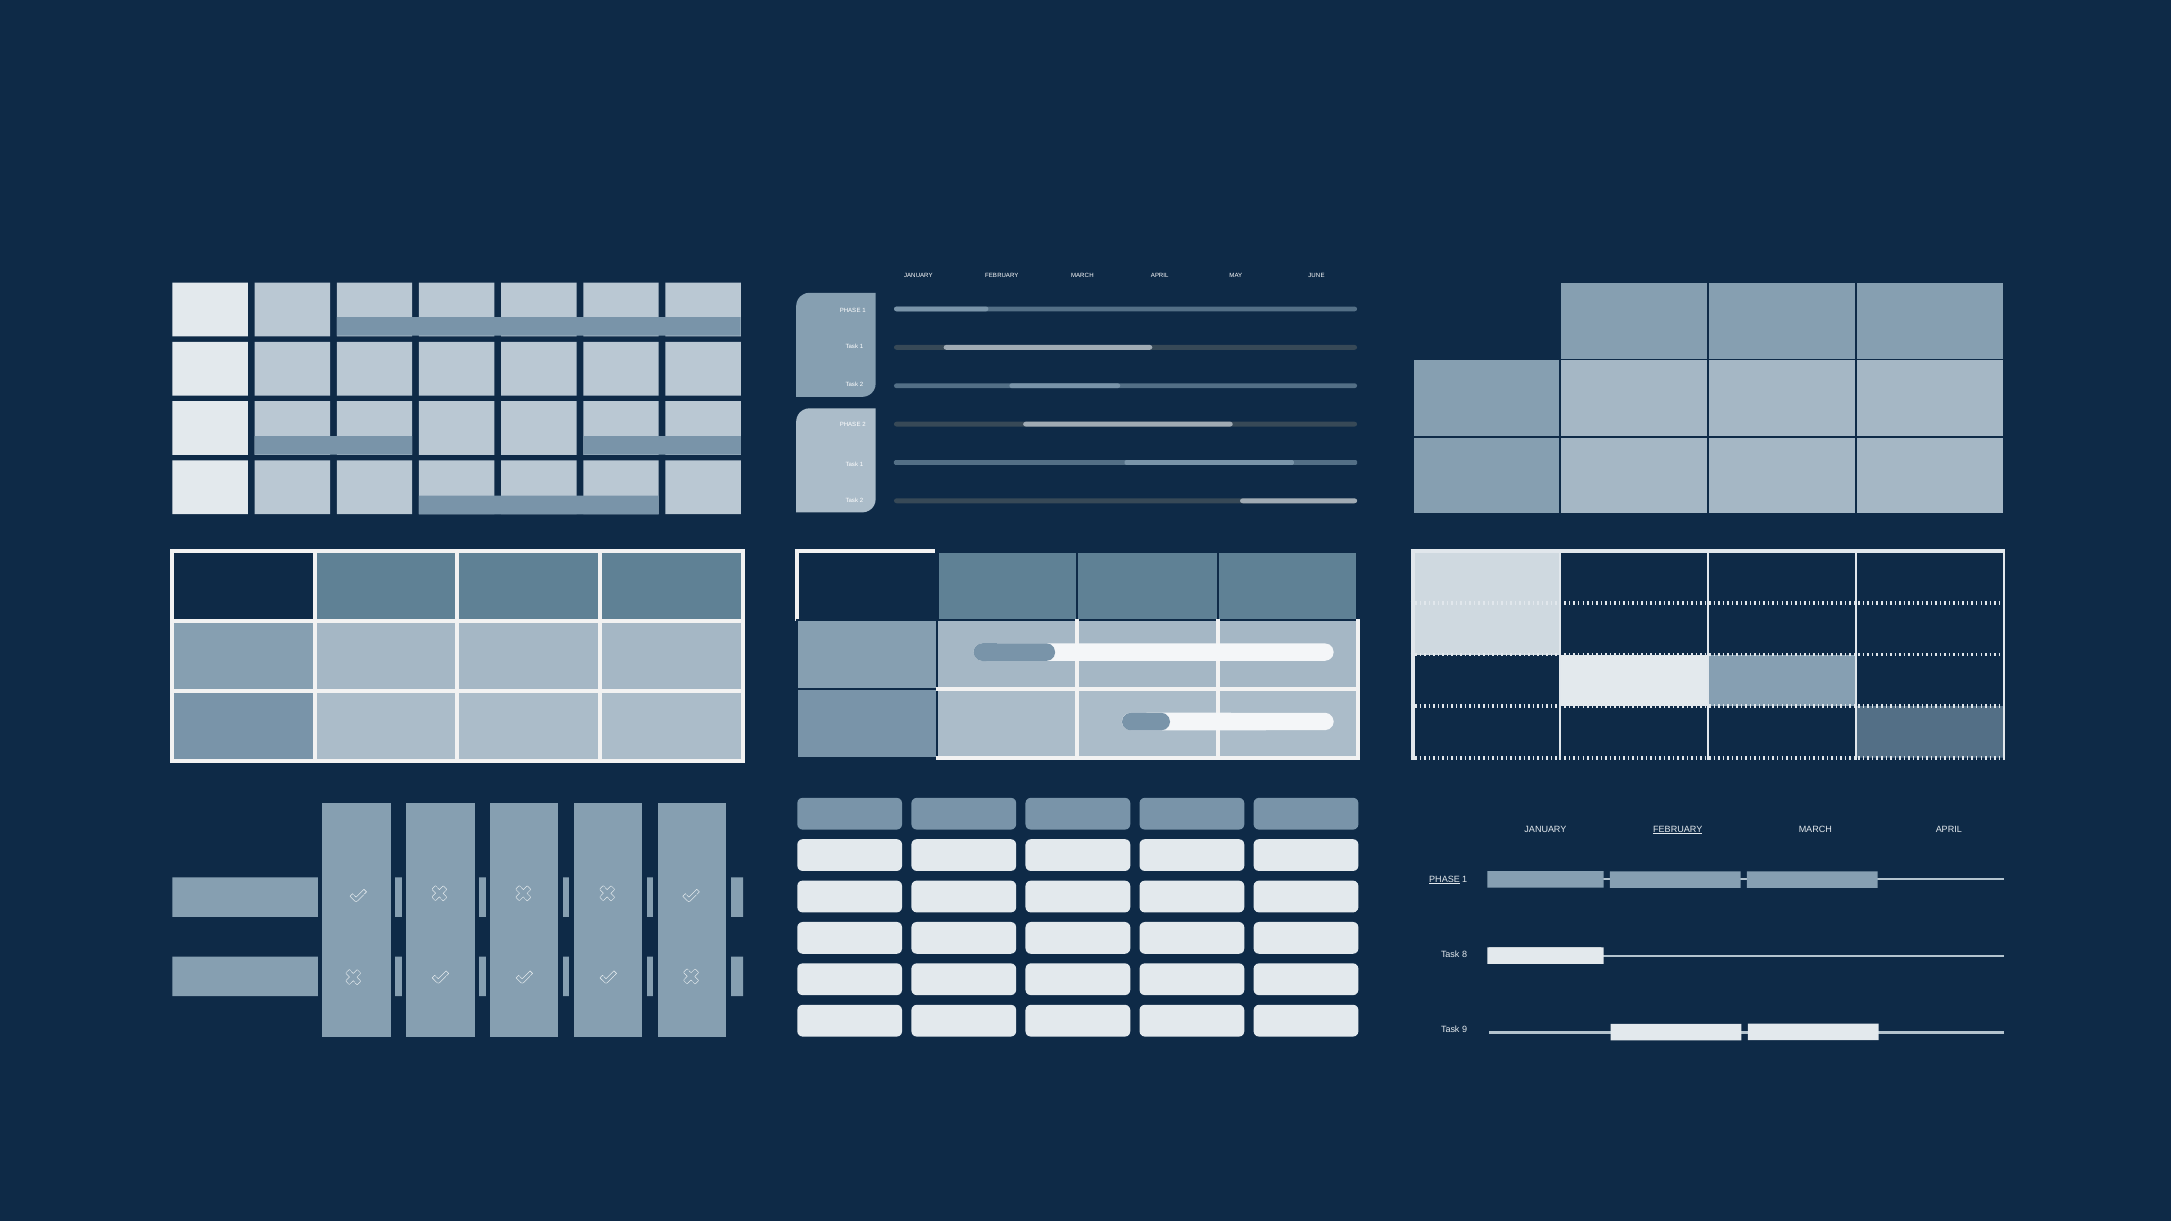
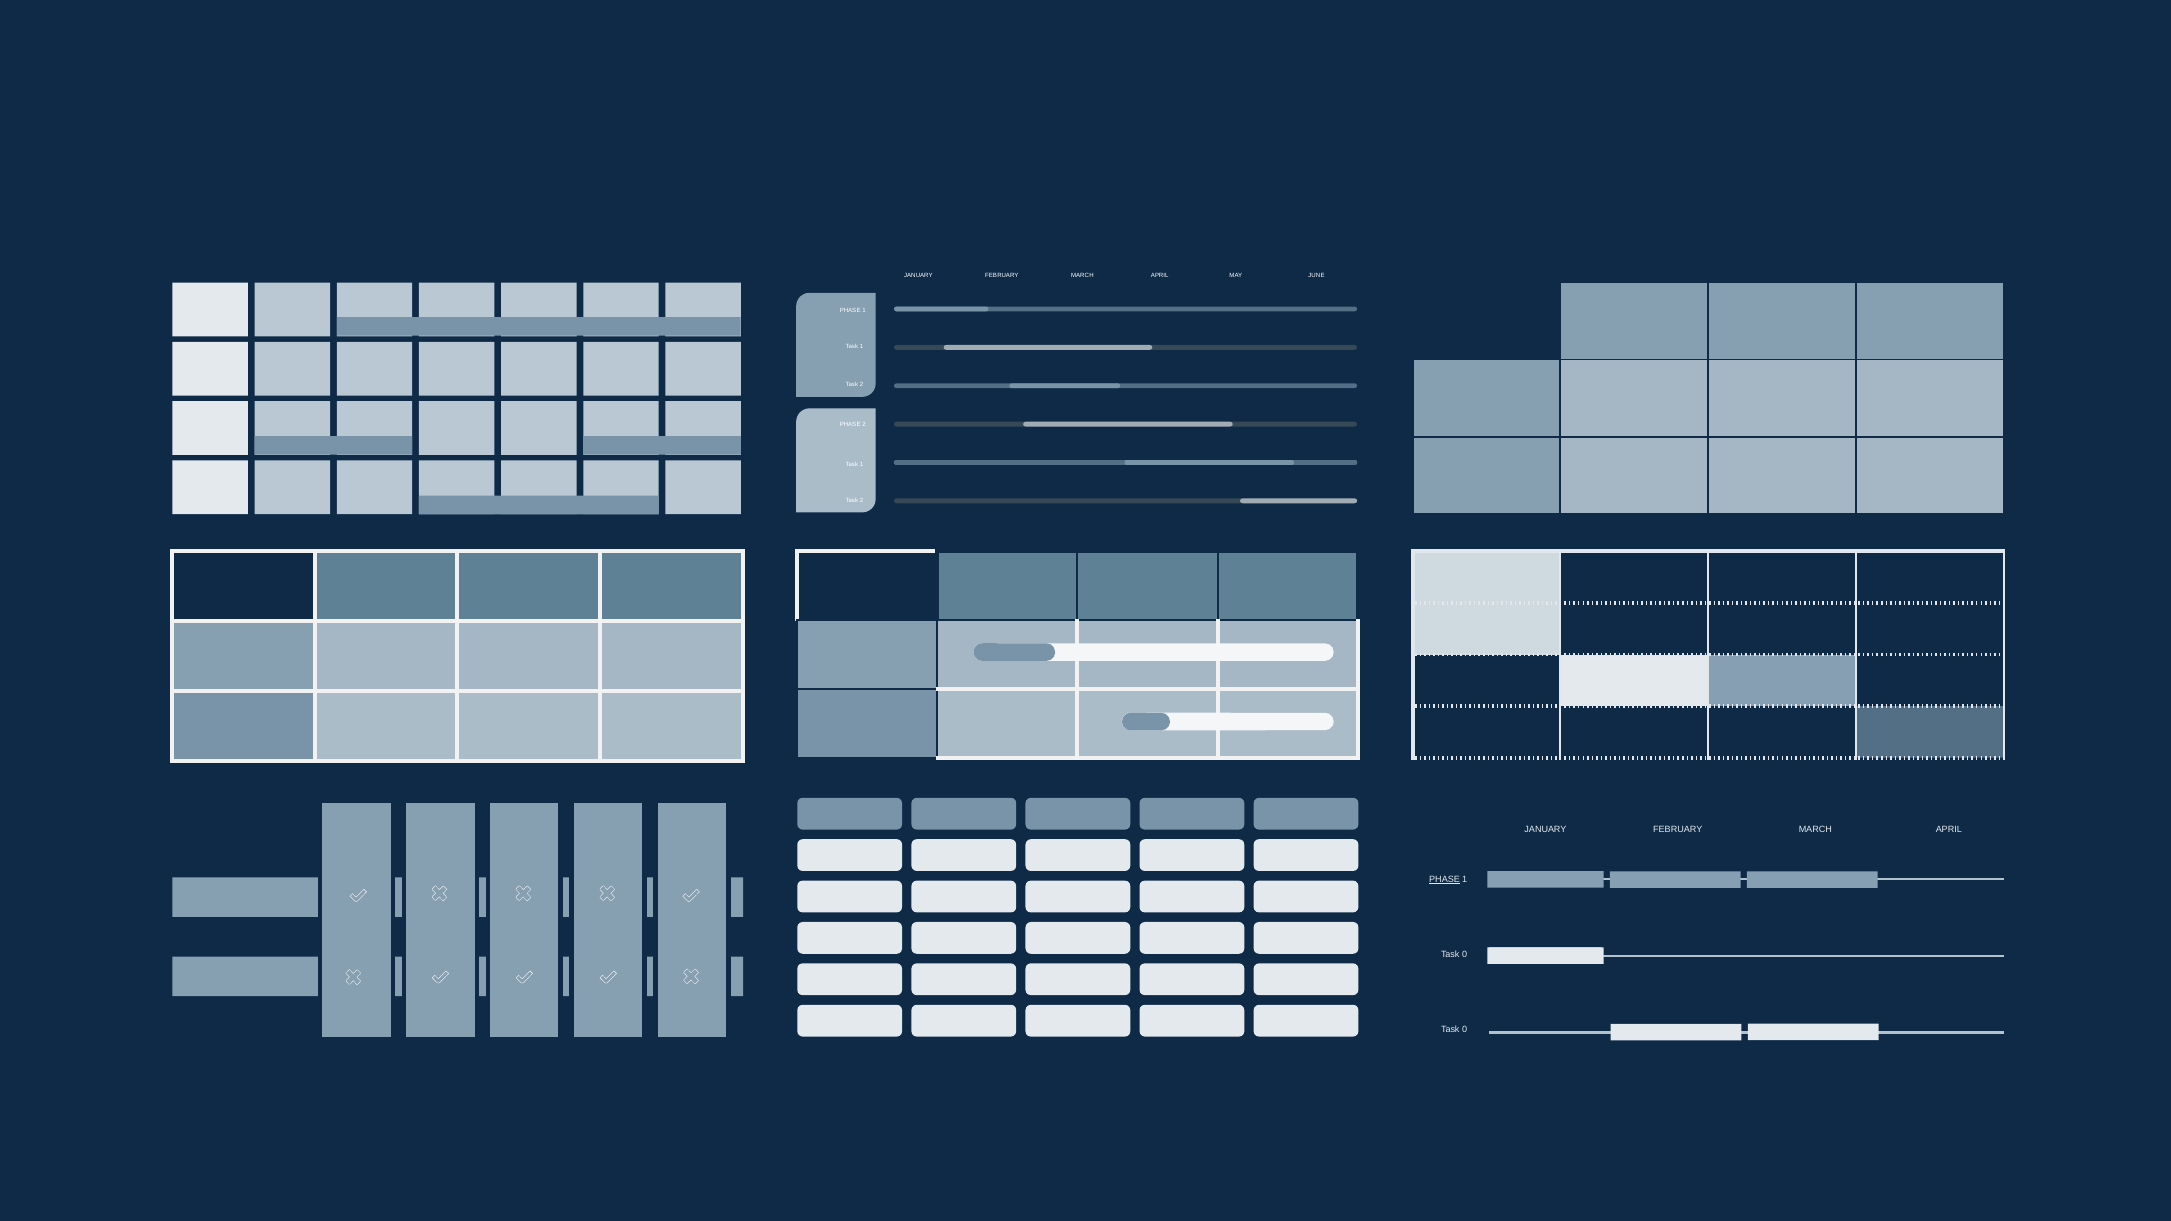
FEBRUARY at (1678, 830) underline: present -> none
8 at (1465, 955): 8 -> 0
9 at (1465, 1030): 9 -> 0
